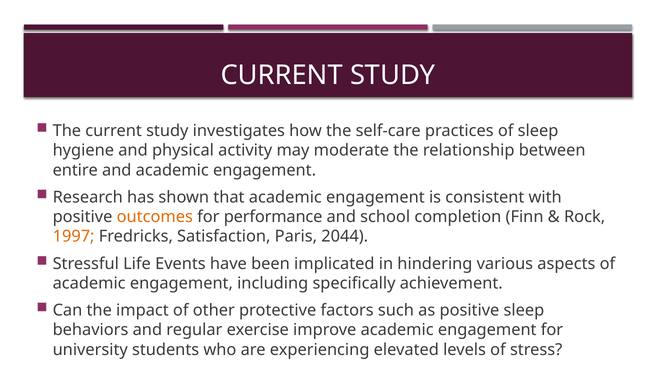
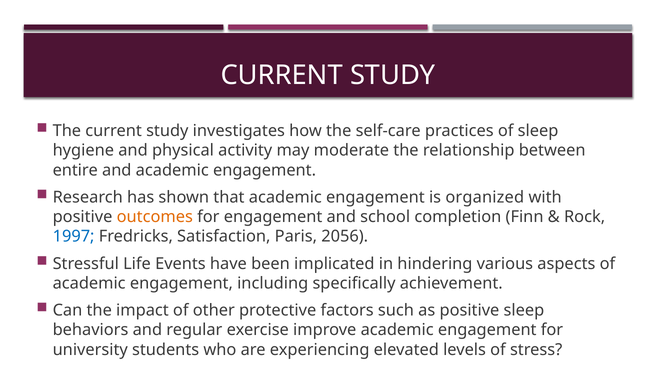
consistent: consistent -> organized
for performance: performance -> engagement
1997 colour: orange -> blue
2044: 2044 -> 2056
